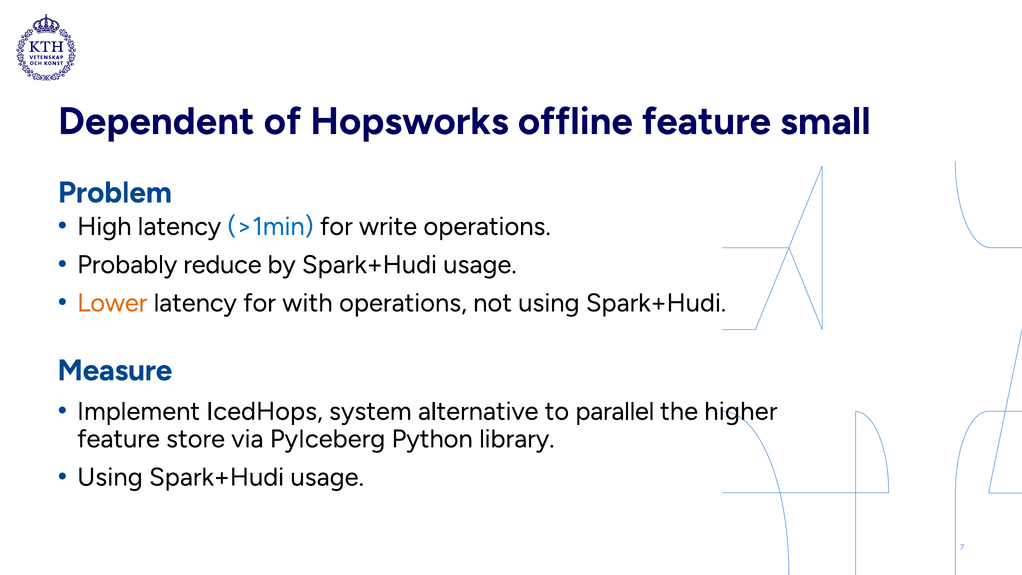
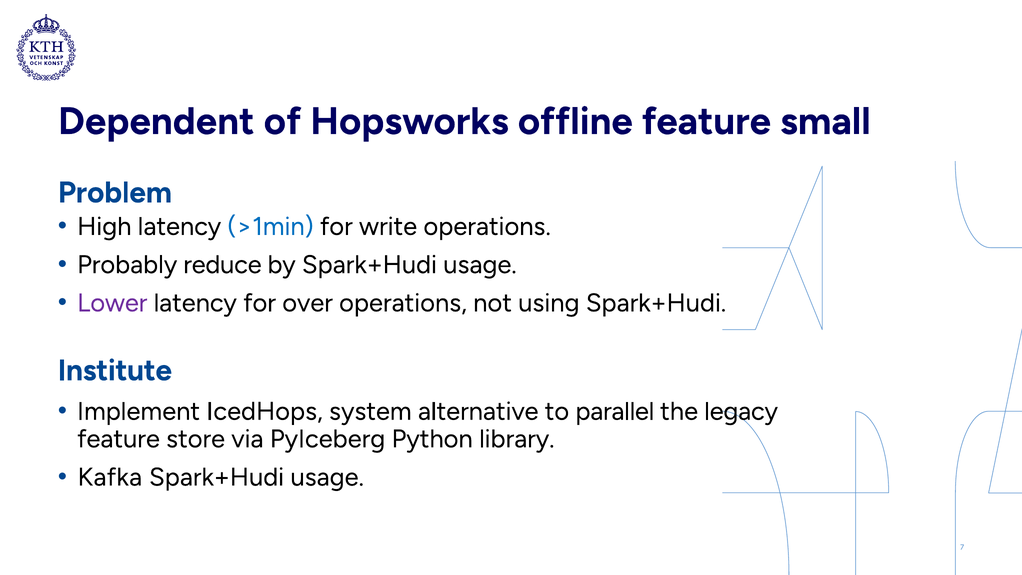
Lower colour: orange -> purple
with: with -> over
Measure: Measure -> Institute
higher: higher -> legacy
Using at (110, 477): Using -> Kafka
